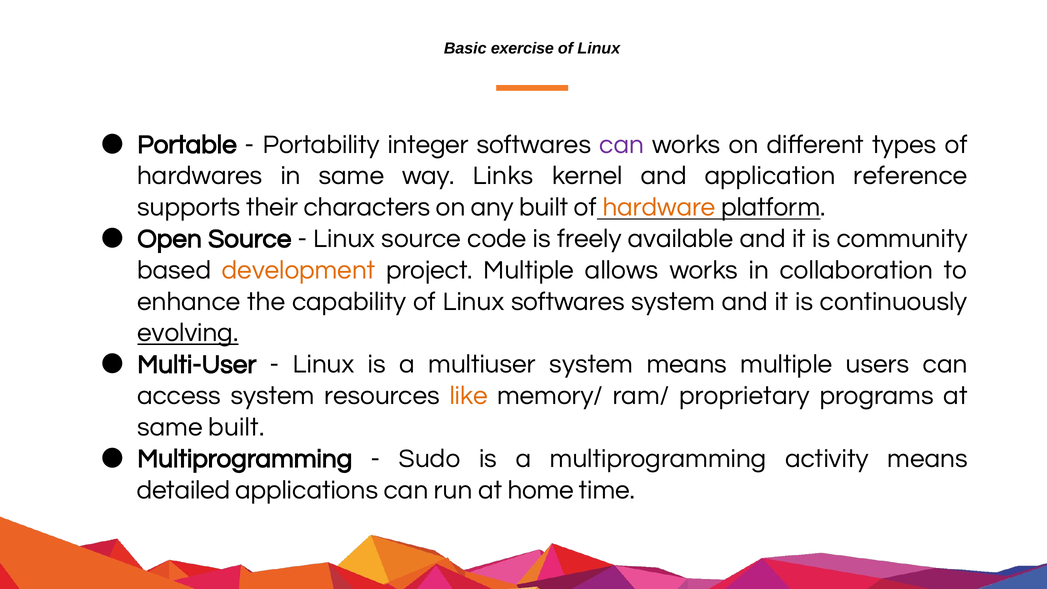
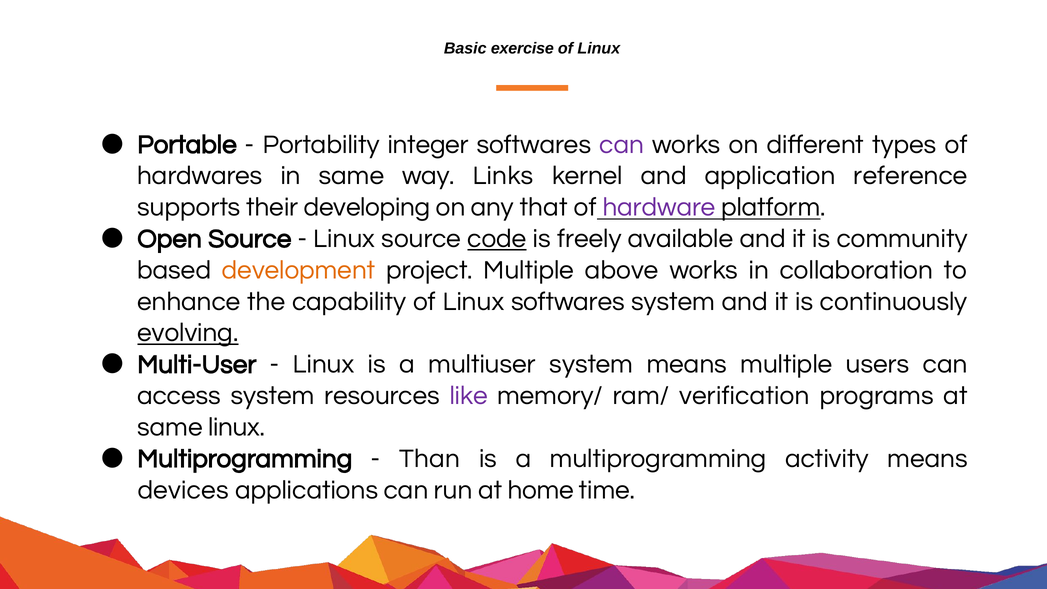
characters: characters -> developing
any built: built -> that
hardware colour: orange -> purple
code underline: none -> present
allows: allows -> above
like colour: orange -> purple
proprietary: proprietary -> verification
same built: built -> linux
Sudo: Sudo -> Than
detailed: detailed -> devices
